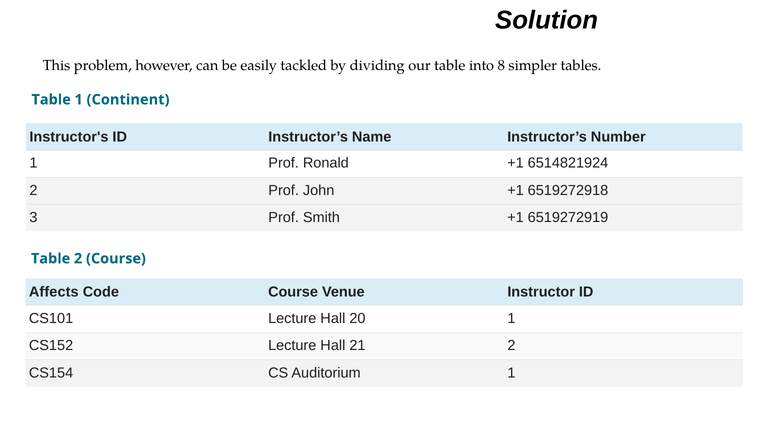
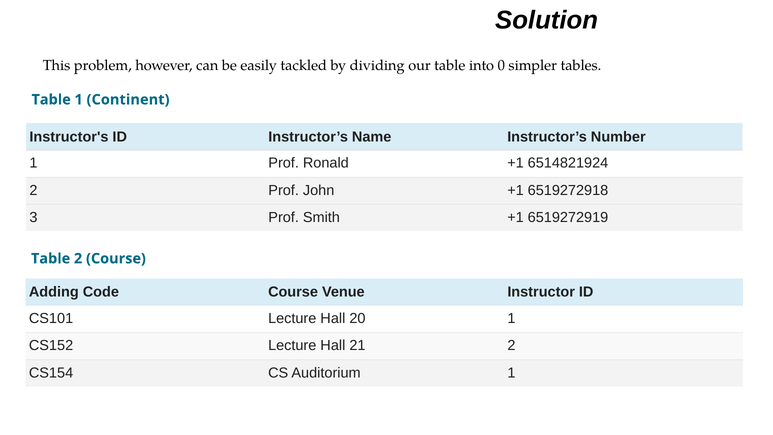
8: 8 -> 0
Affects: Affects -> Adding
